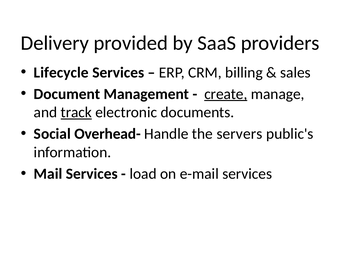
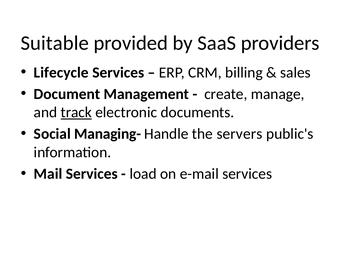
Delivery: Delivery -> Suitable
create underline: present -> none
Overhead-: Overhead- -> Managing-
